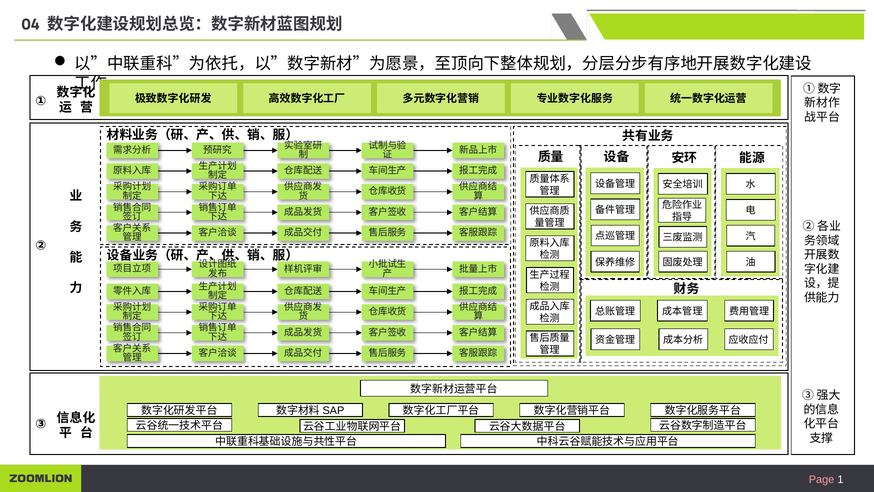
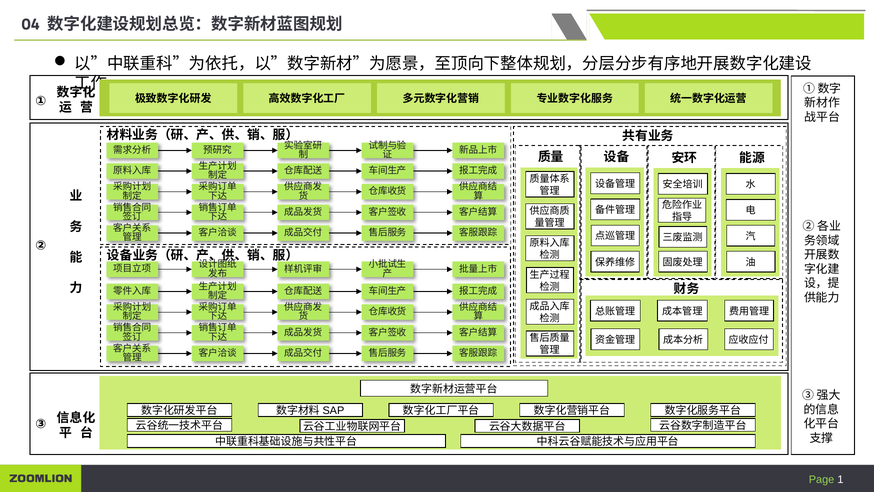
Page colour: pink -> light green
